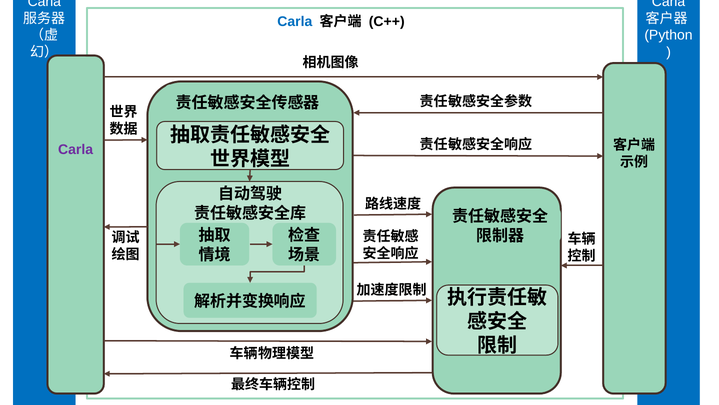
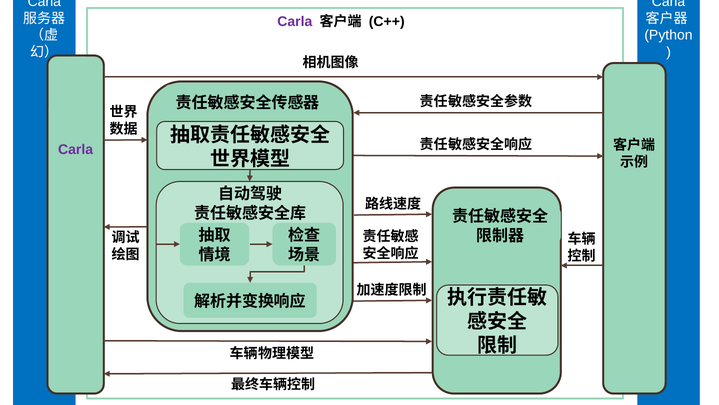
Carla at (295, 21) colour: blue -> purple
